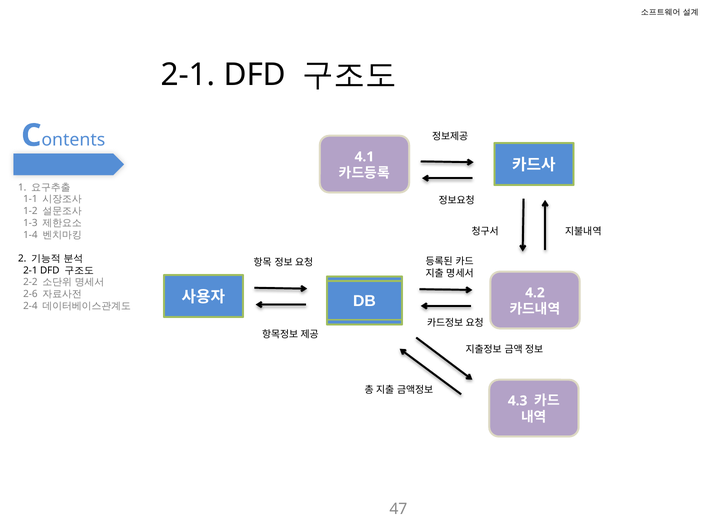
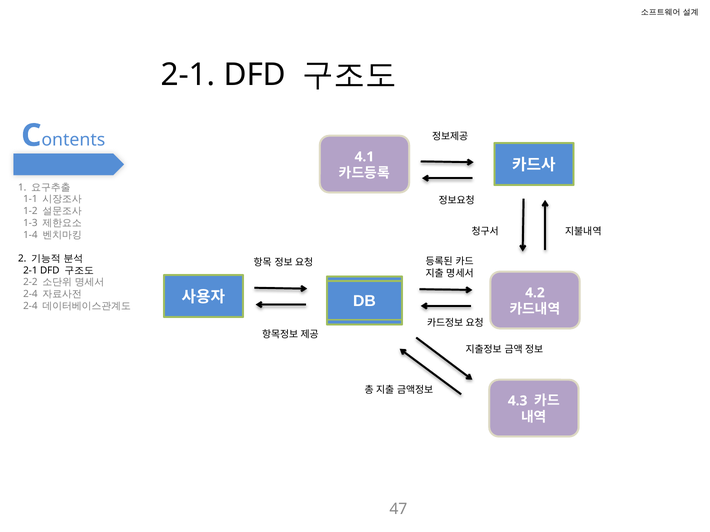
2-6 at (30, 294): 2-6 -> 2-4
